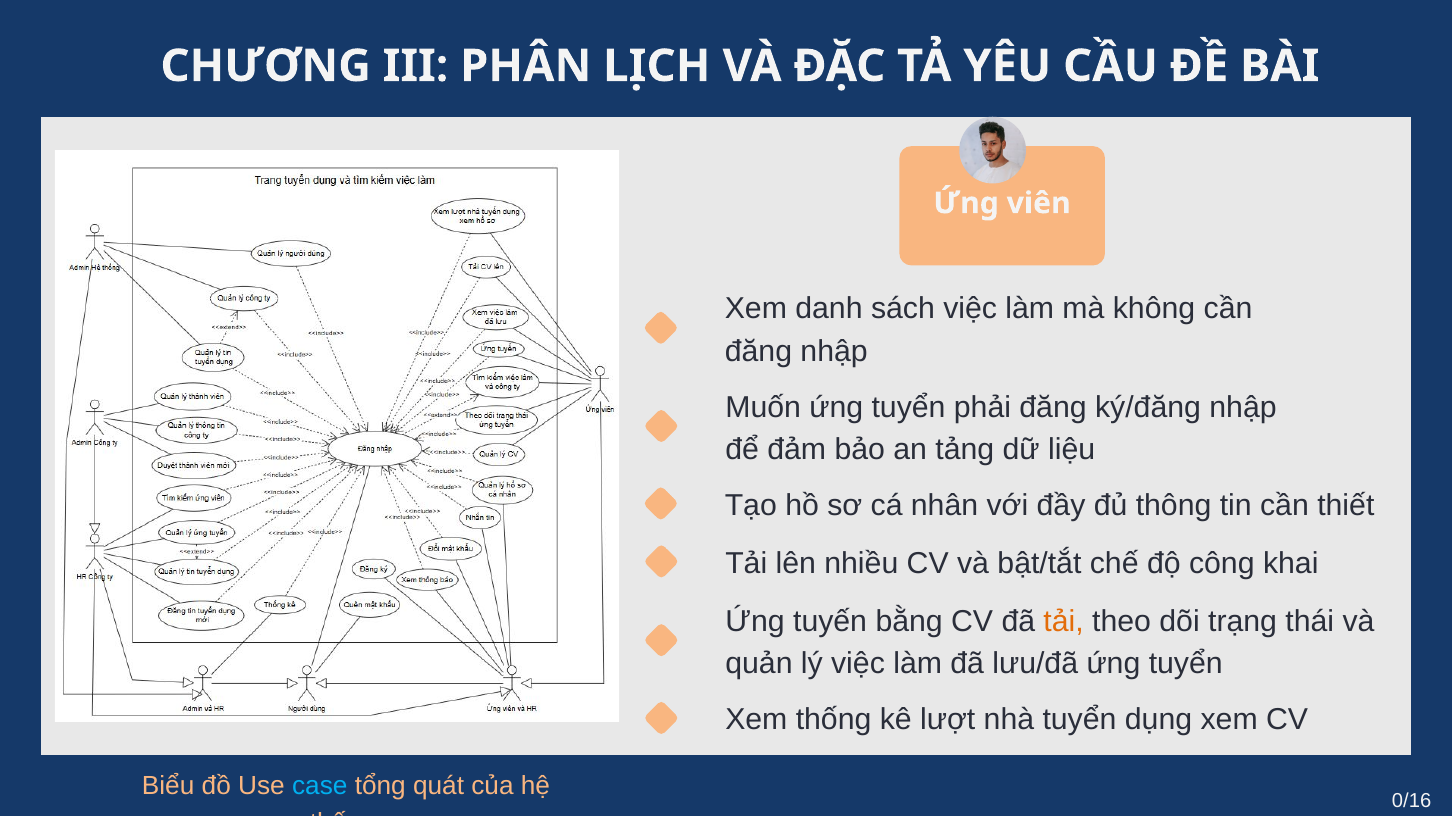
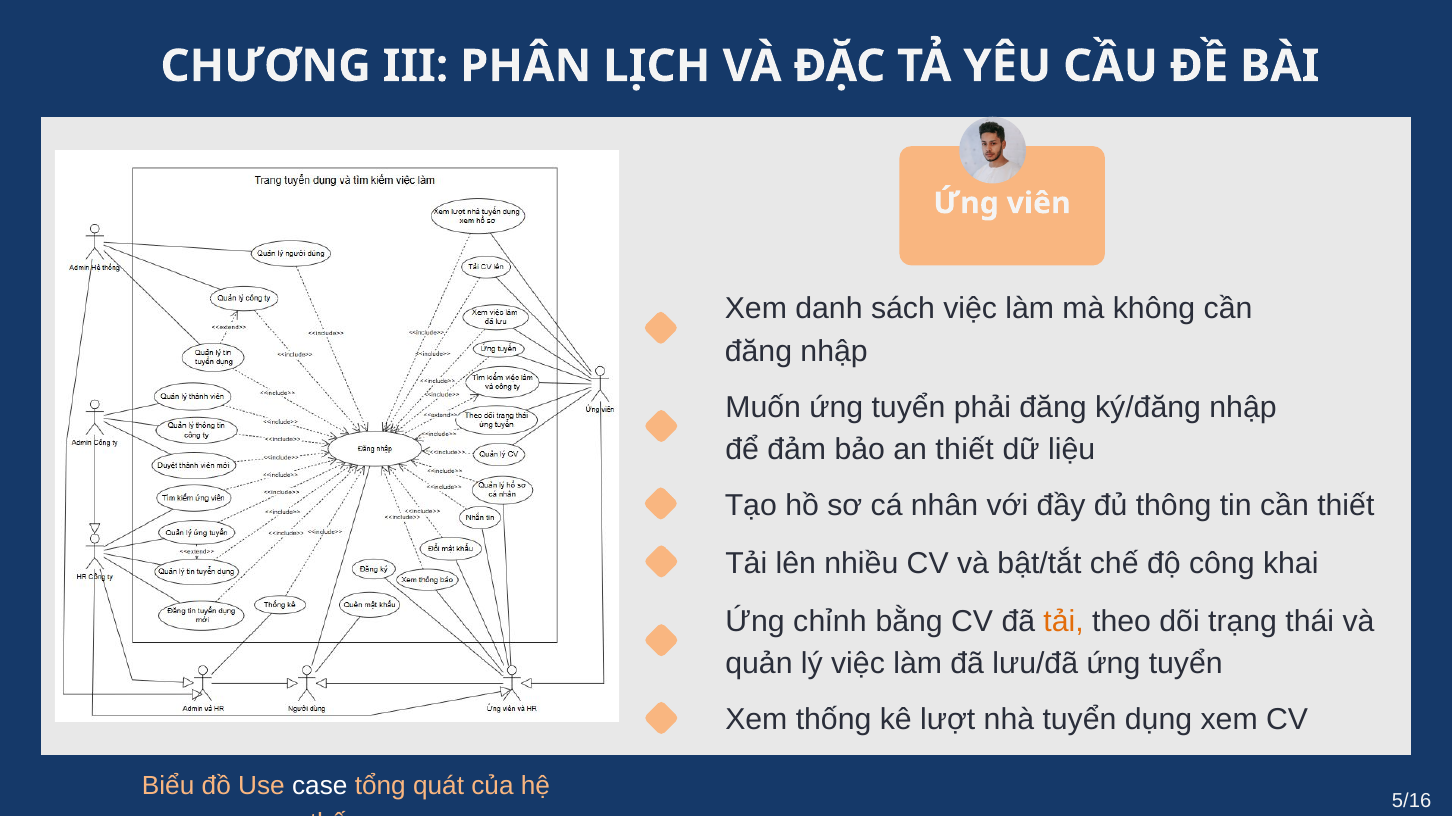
an tảng: tảng -> thiết
tuyến: tuyến -> chỉnh
case colour: light blue -> white
0/16: 0/16 -> 5/16
